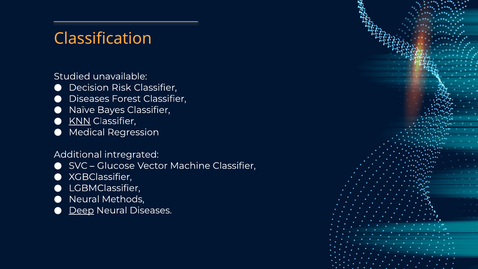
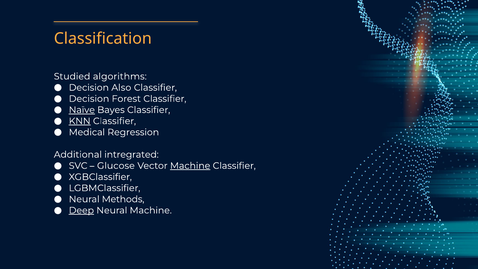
unavailable: unavailable -> algorithms
Risk: Risk -> Also
Diseases at (89, 99): Diseases -> Decision
Naïve underline: none -> present
Machine at (190, 166) underline: none -> present
Neural Diseases: Diseases -> Machine
